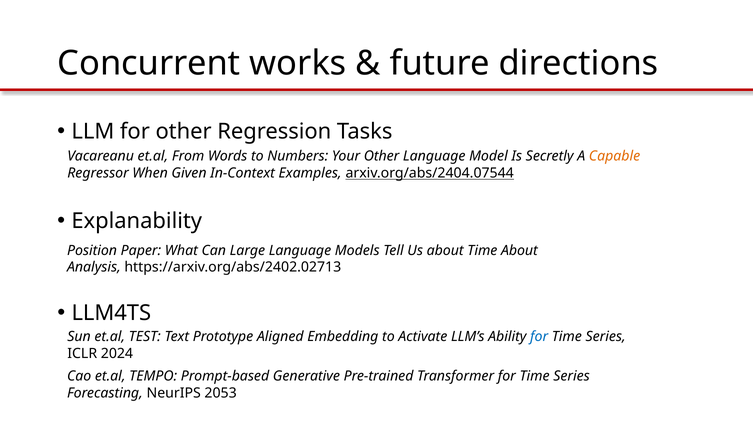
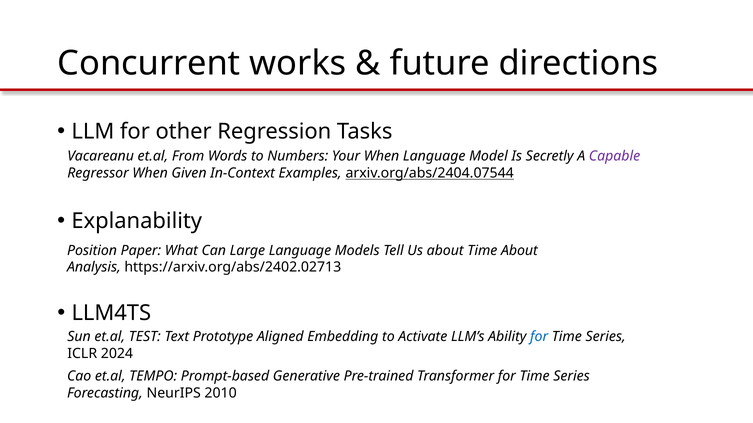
Your Other: Other -> When
Capable colour: orange -> purple
2053: 2053 -> 2010
